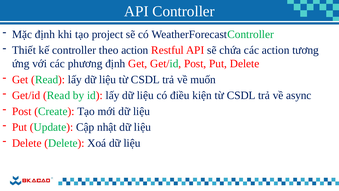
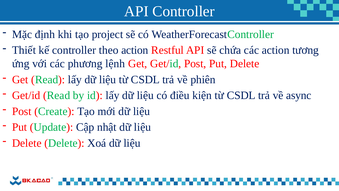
phương định: định -> lệnh
muốn: muốn -> phiên
